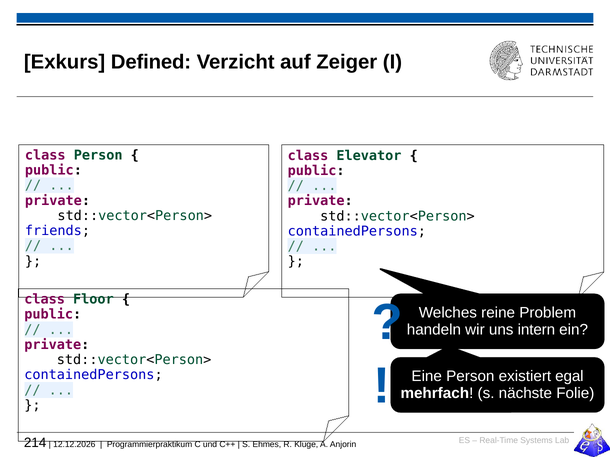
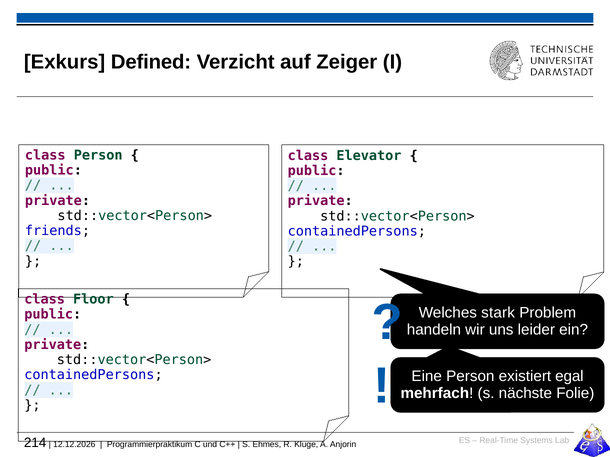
reine: reine -> stark
intern: intern -> leider
